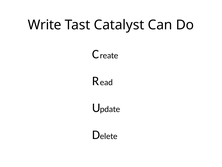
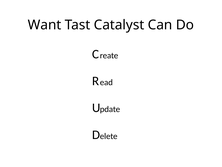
Write: Write -> Want
